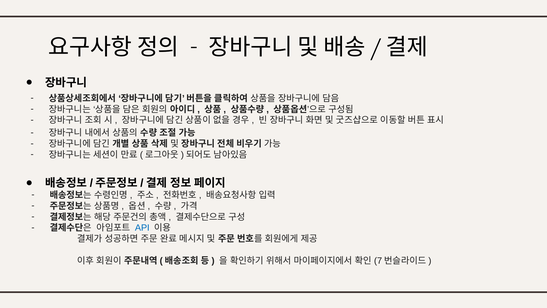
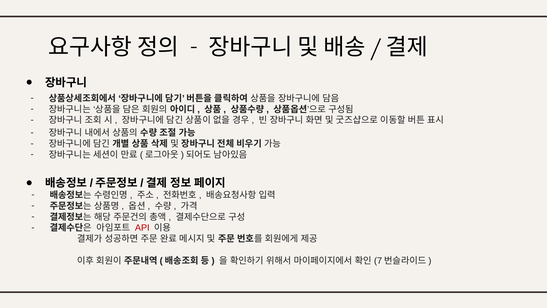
API colour: blue -> red
